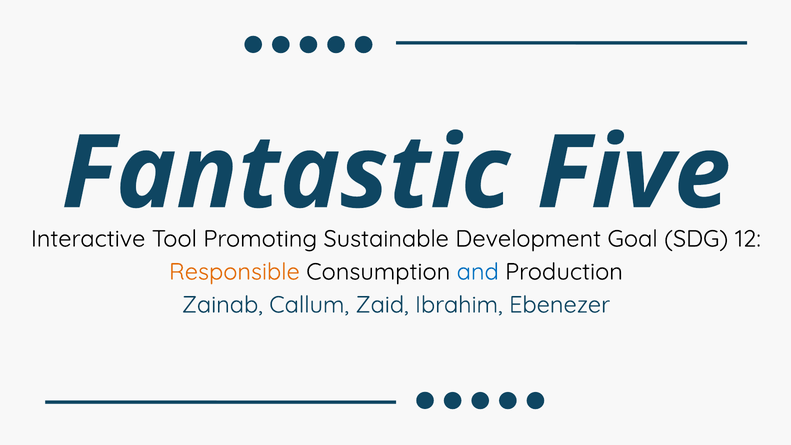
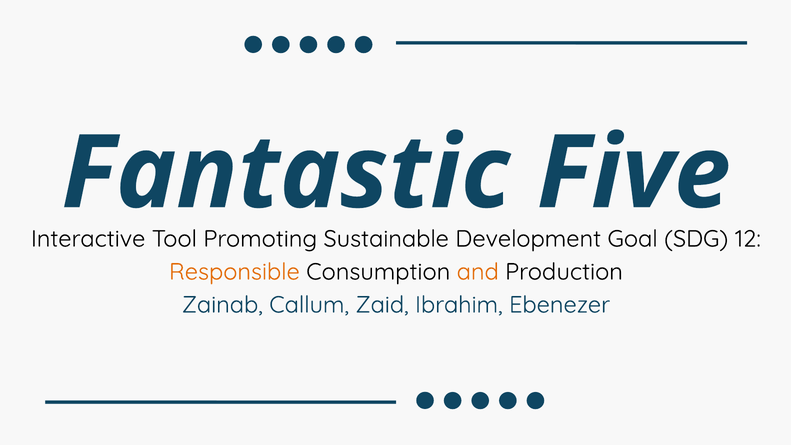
and colour: blue -> orange
